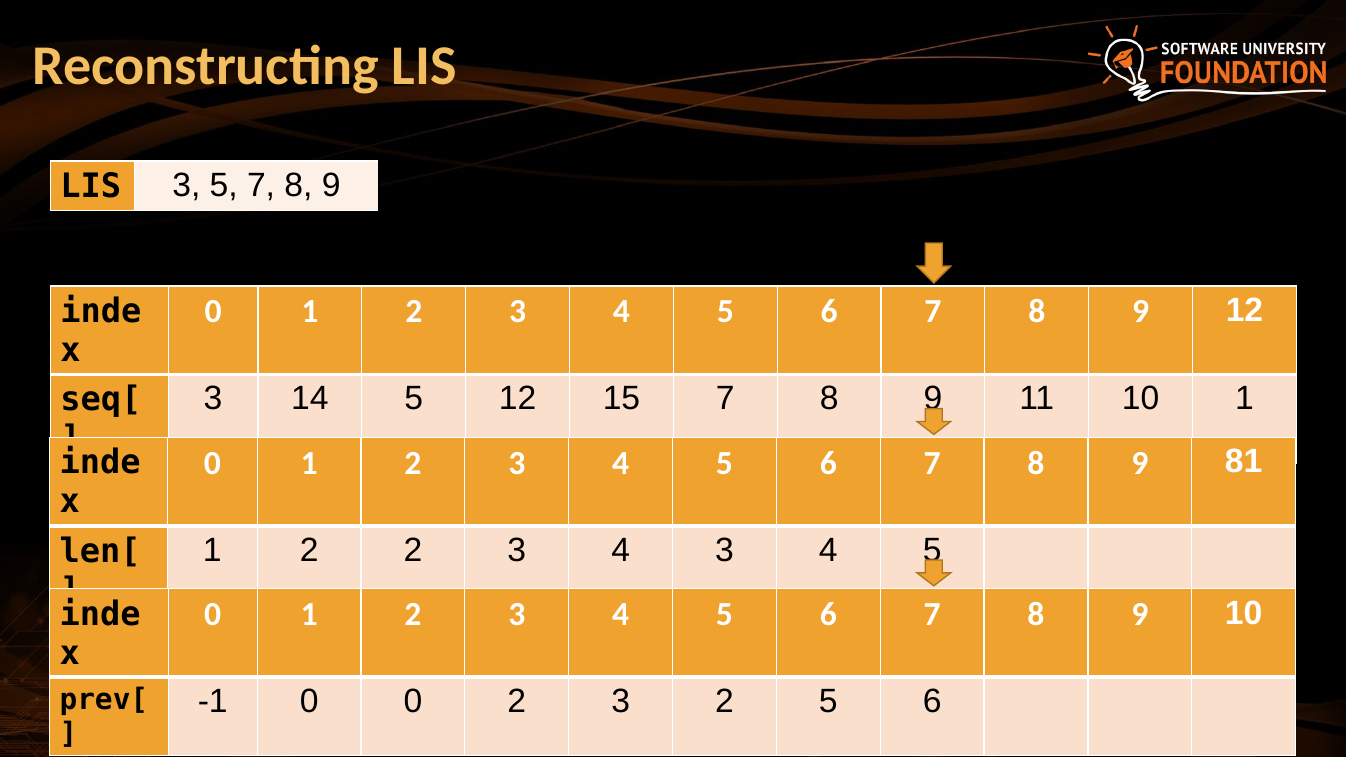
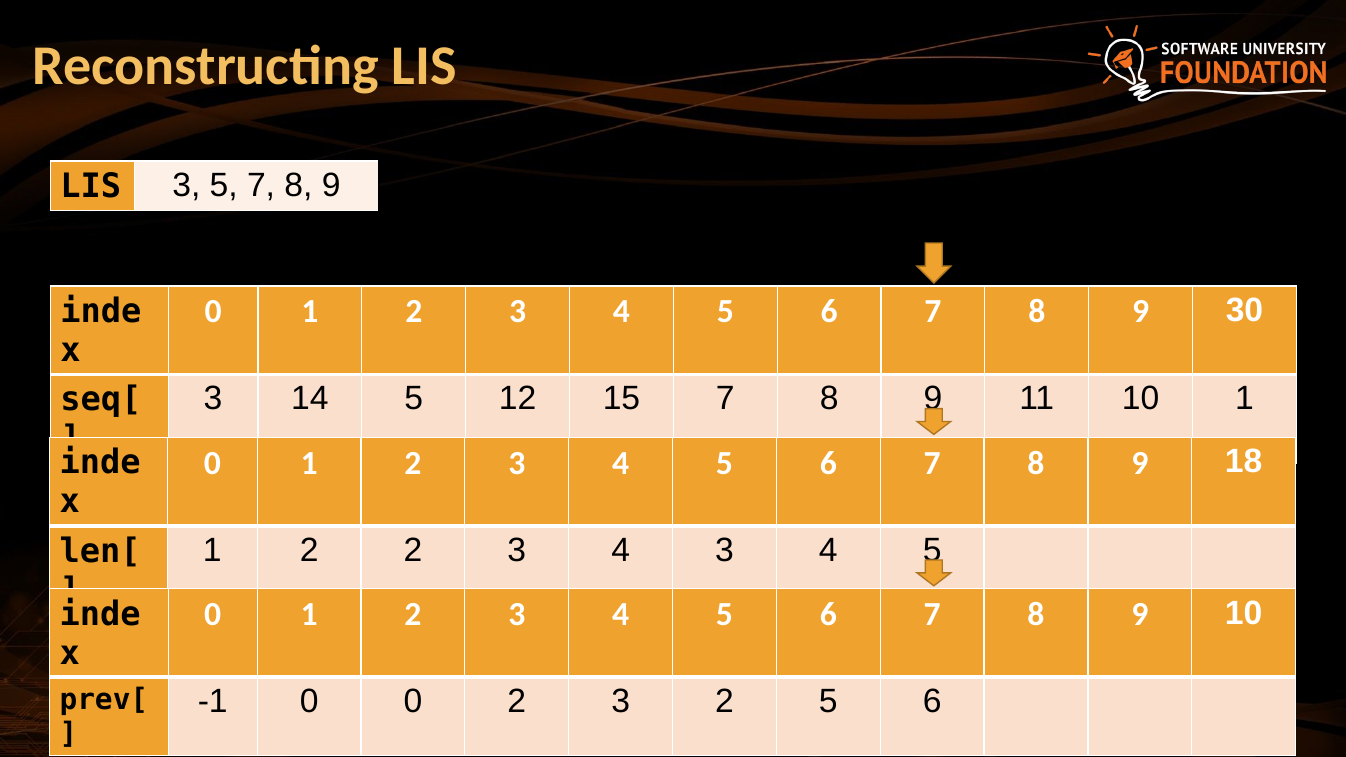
9 12: 12 -> 30
81: 81 -> 18
